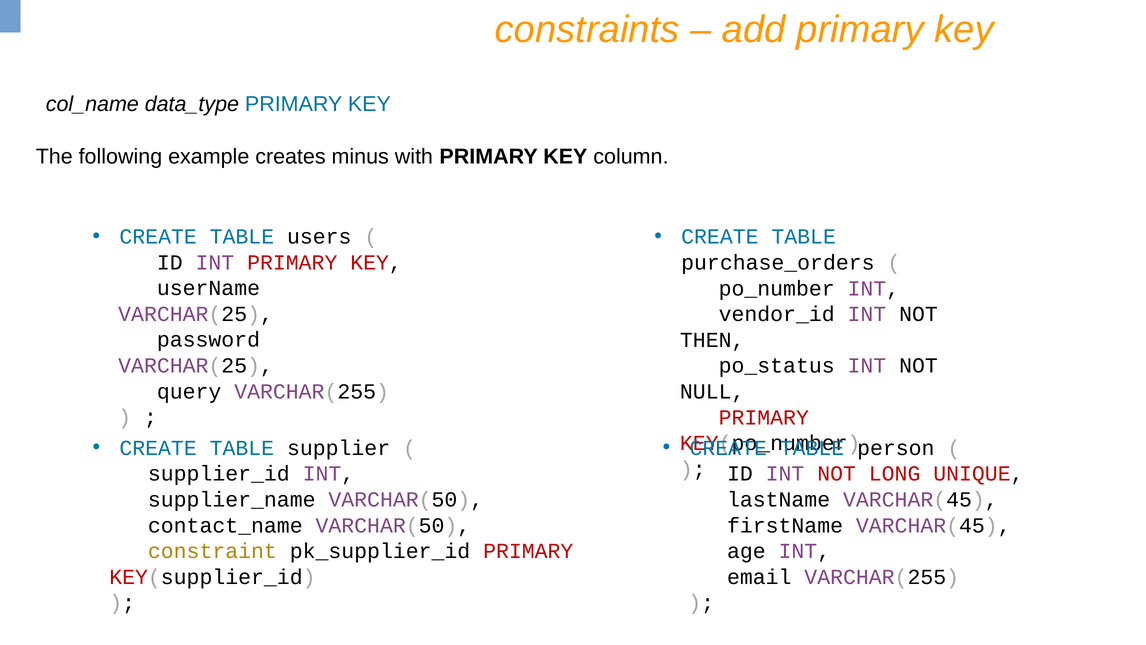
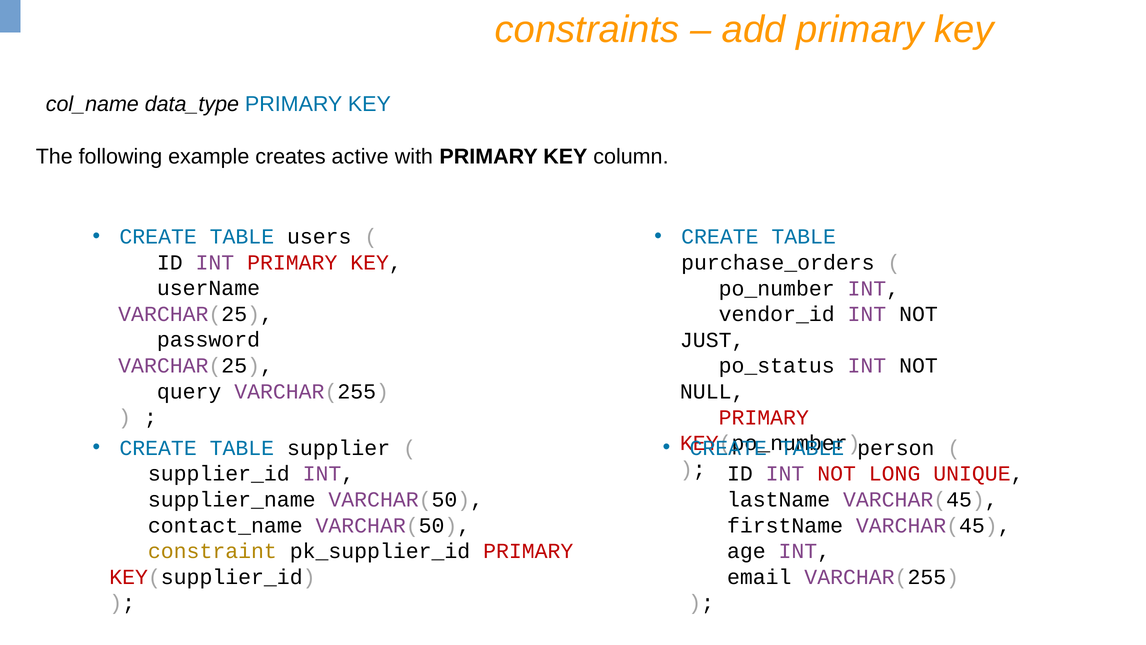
minus: minus -> active
THEN: THEN -> JUST
